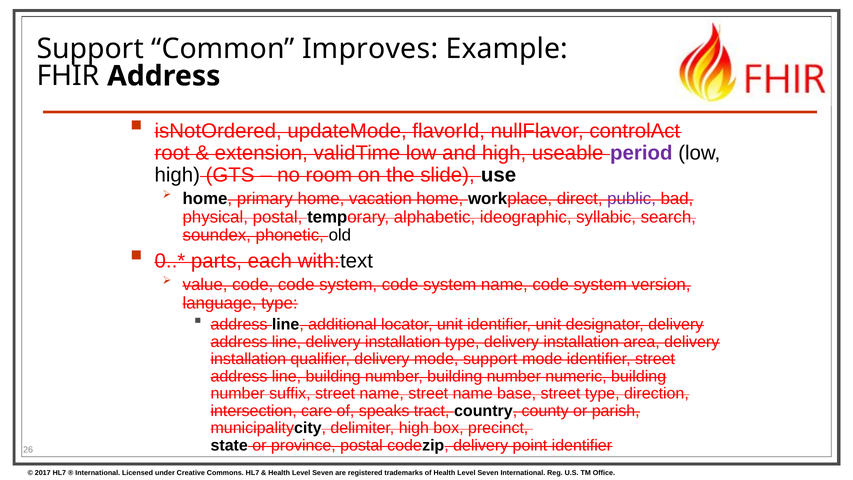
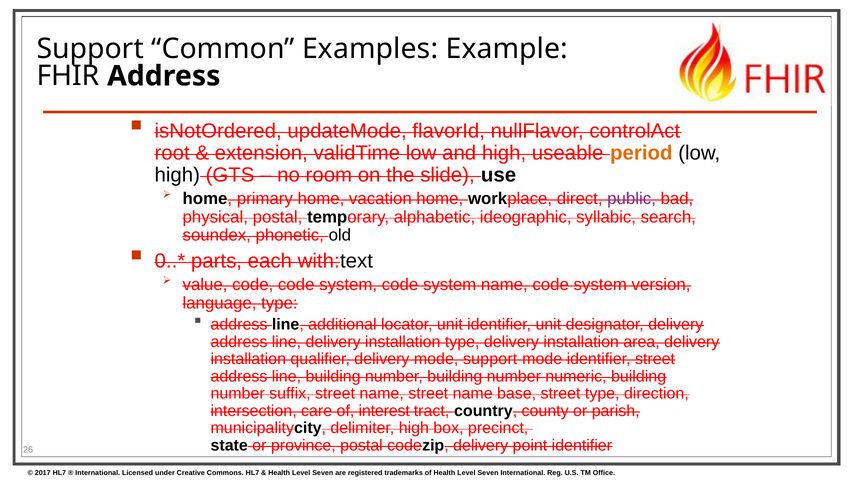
Improves: Improves -> Examples
period colour: purple -> orange
speaks: speaks -> interest
